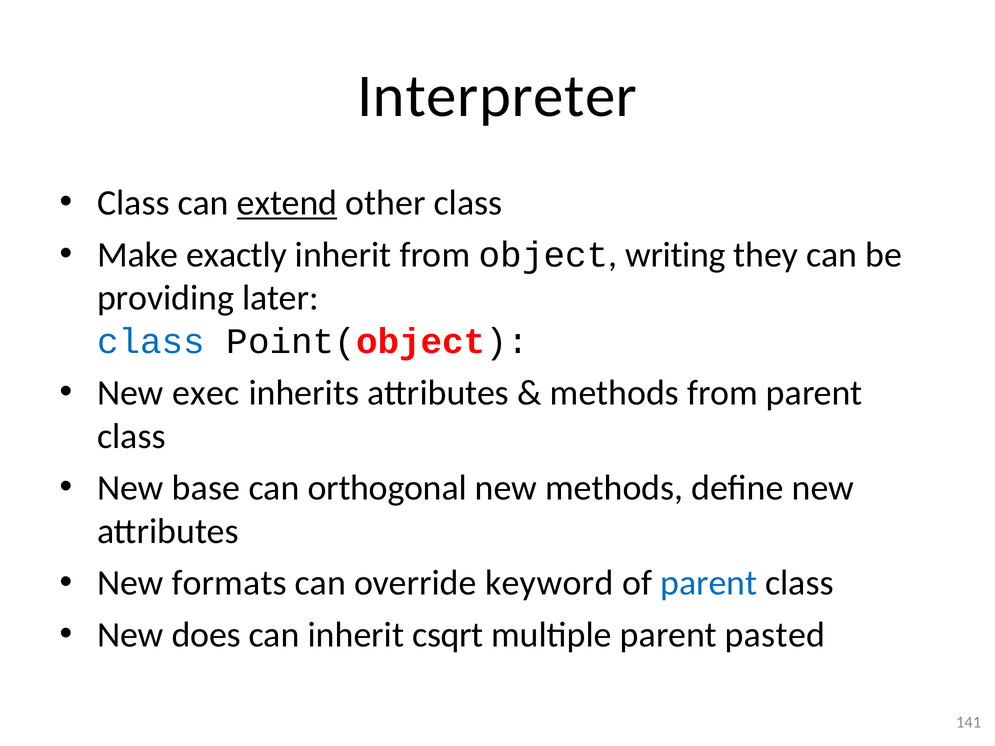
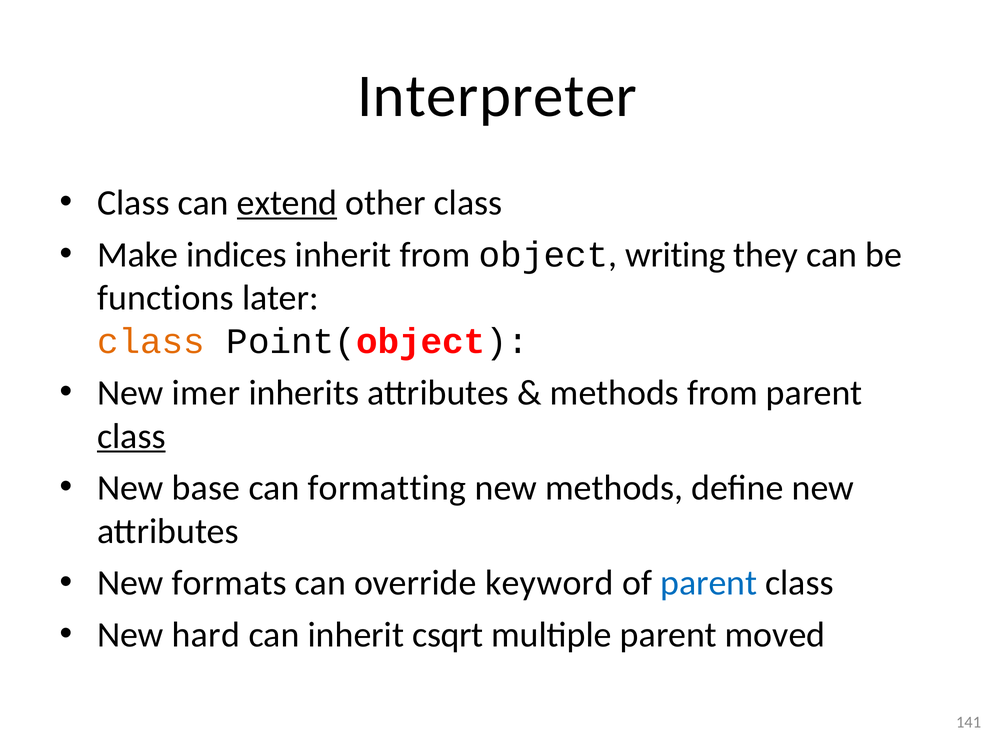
exactly: exactly -> indices
providing: providing -> functions
class at (151, 341) colour: blue -> orange
exec: exec -> imer
class at (131, 436) underline: none -> present
orthogonal: orthogonal -> formatting
does: does -> hard
pasted: pasted -> moved
